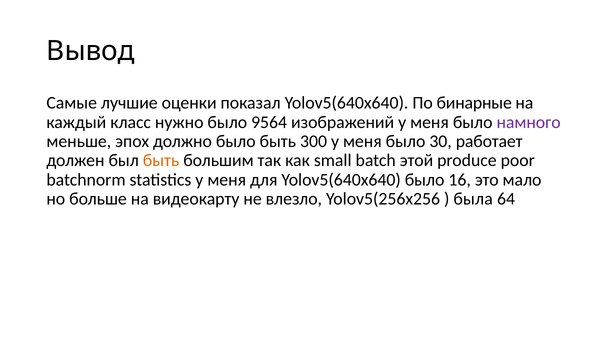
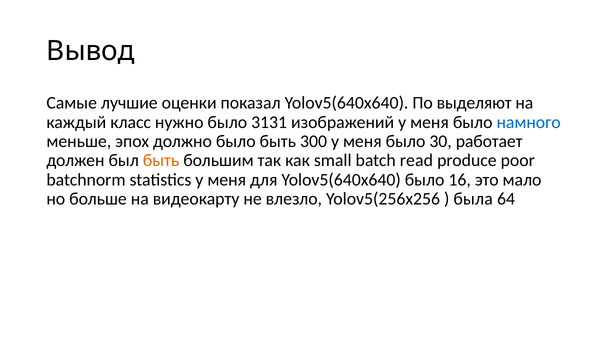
бинарные: бинарные -> выделяют
9564: 9564 -> 3131
намного colour: purple -> blue
этой: этой -> read
